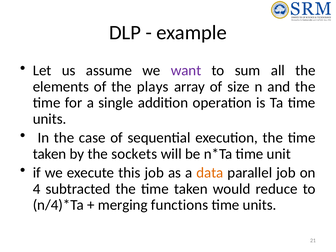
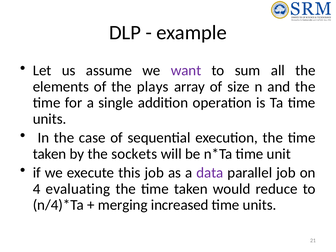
data colour: orange -> purple
subtracted: subtracted -> evaluating
functions: functions -> increased
